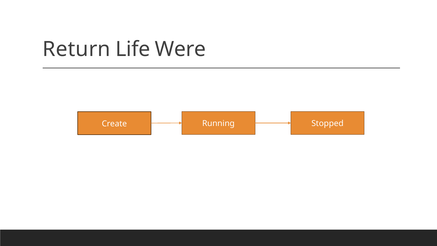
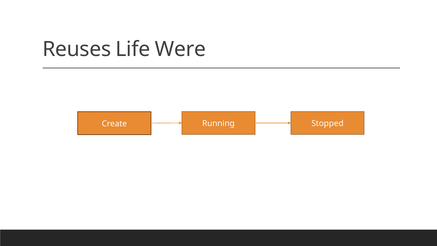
Return: Return -> Reuses
